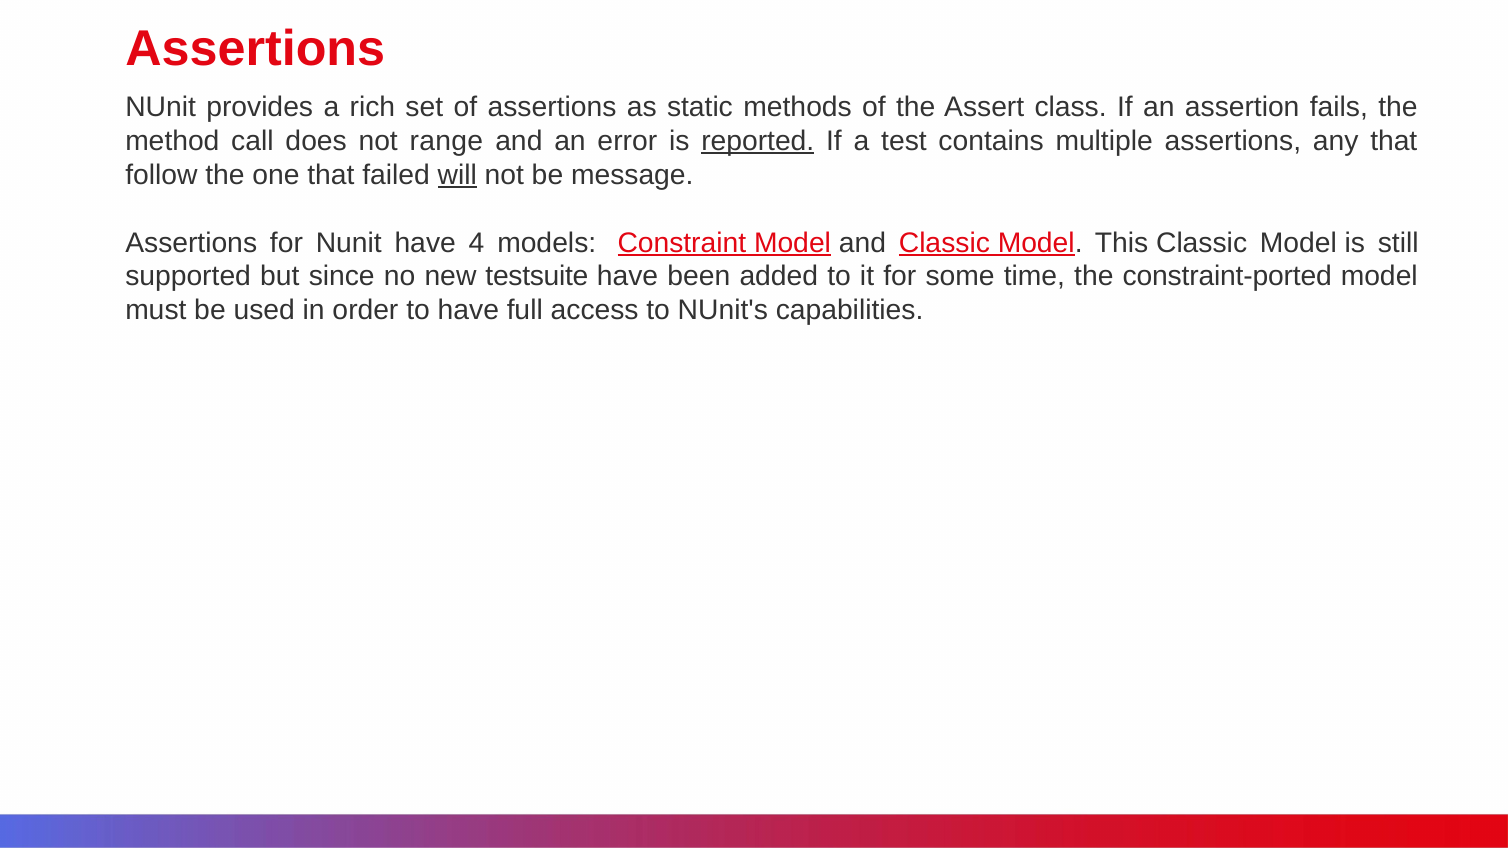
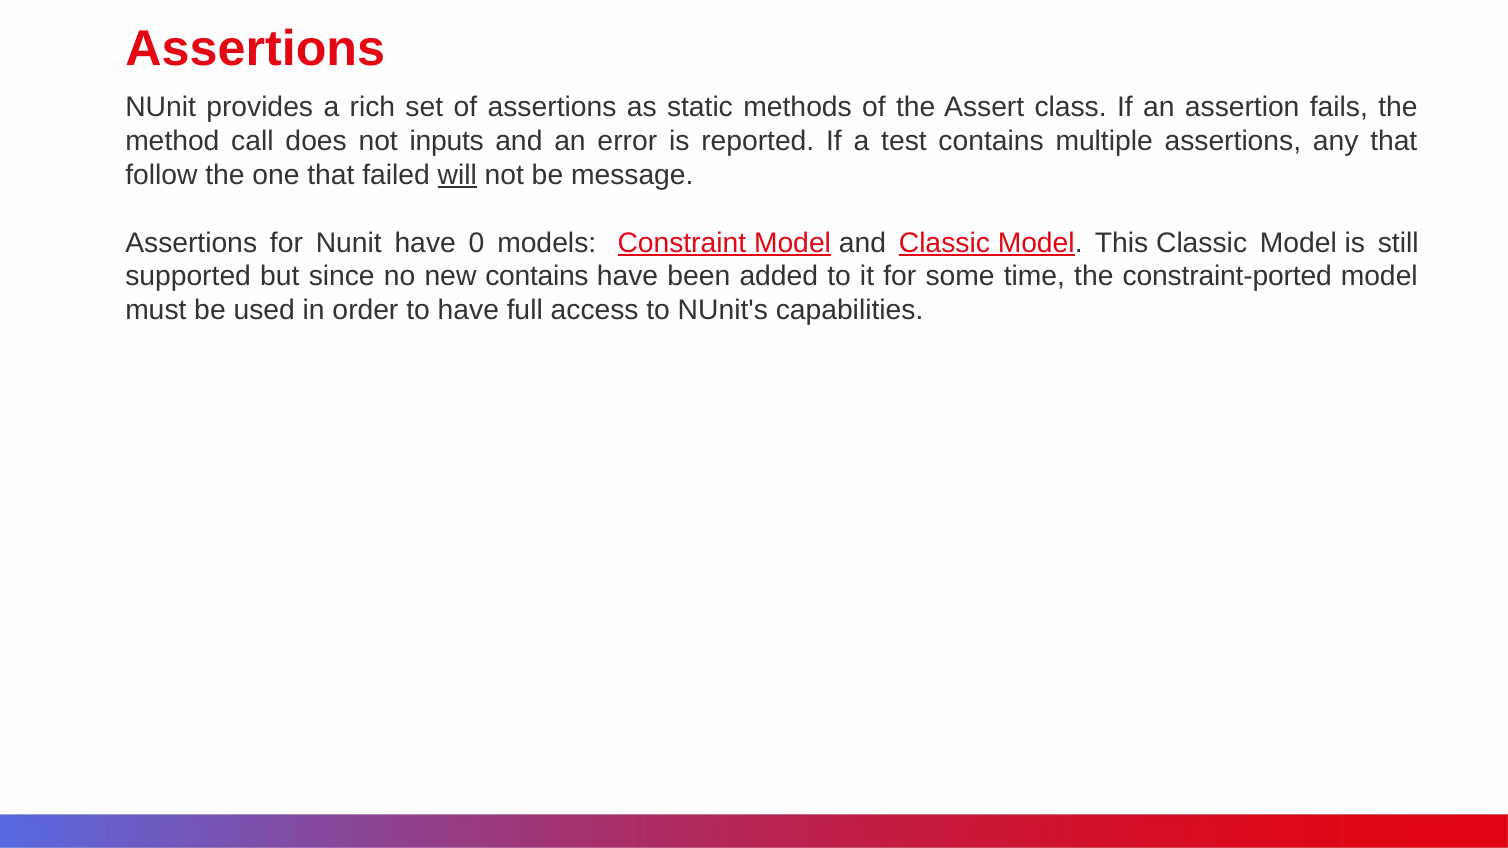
range: range -> inputs
reported underline: present -> none
4: 4 -> 0
new testsuite: testsuite -> contains
